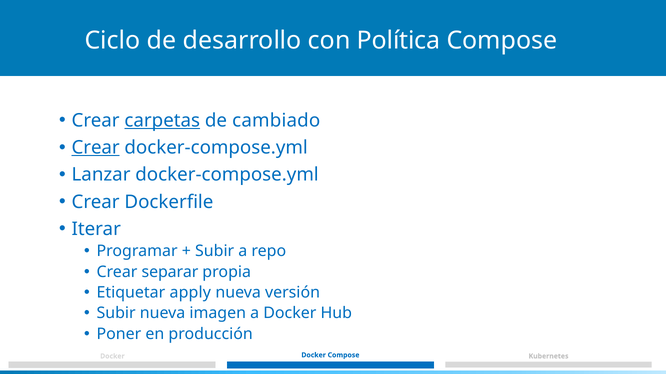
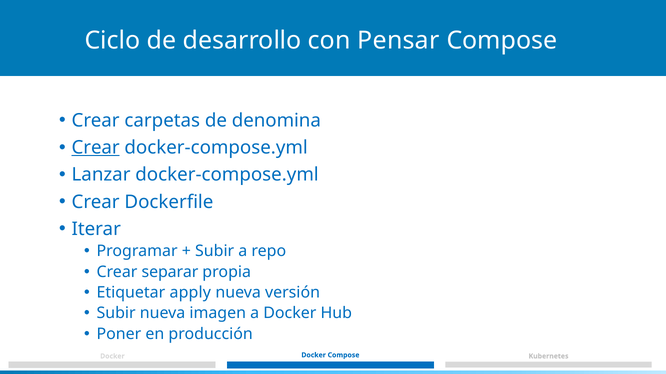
Política: Política -> Pensar
carpetas underline: present -> none
cambiado: cambiado -> denomina
